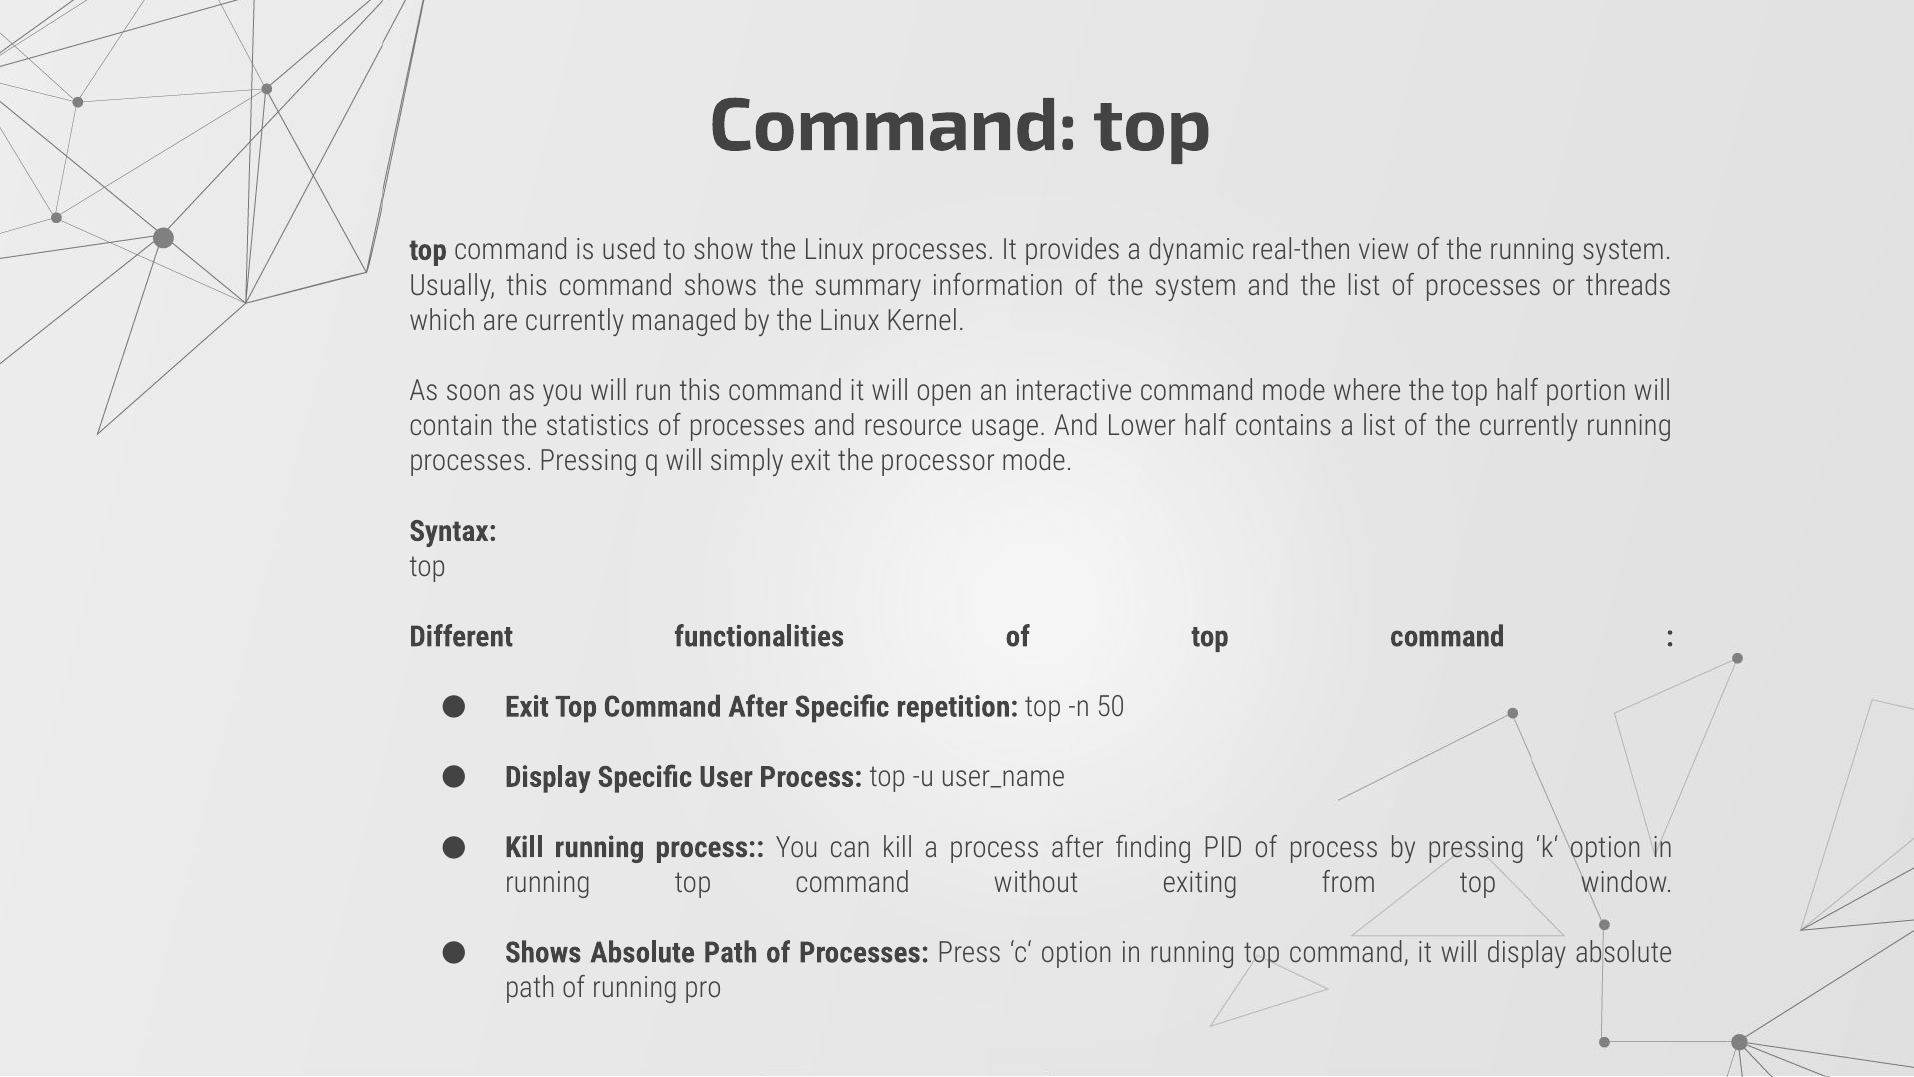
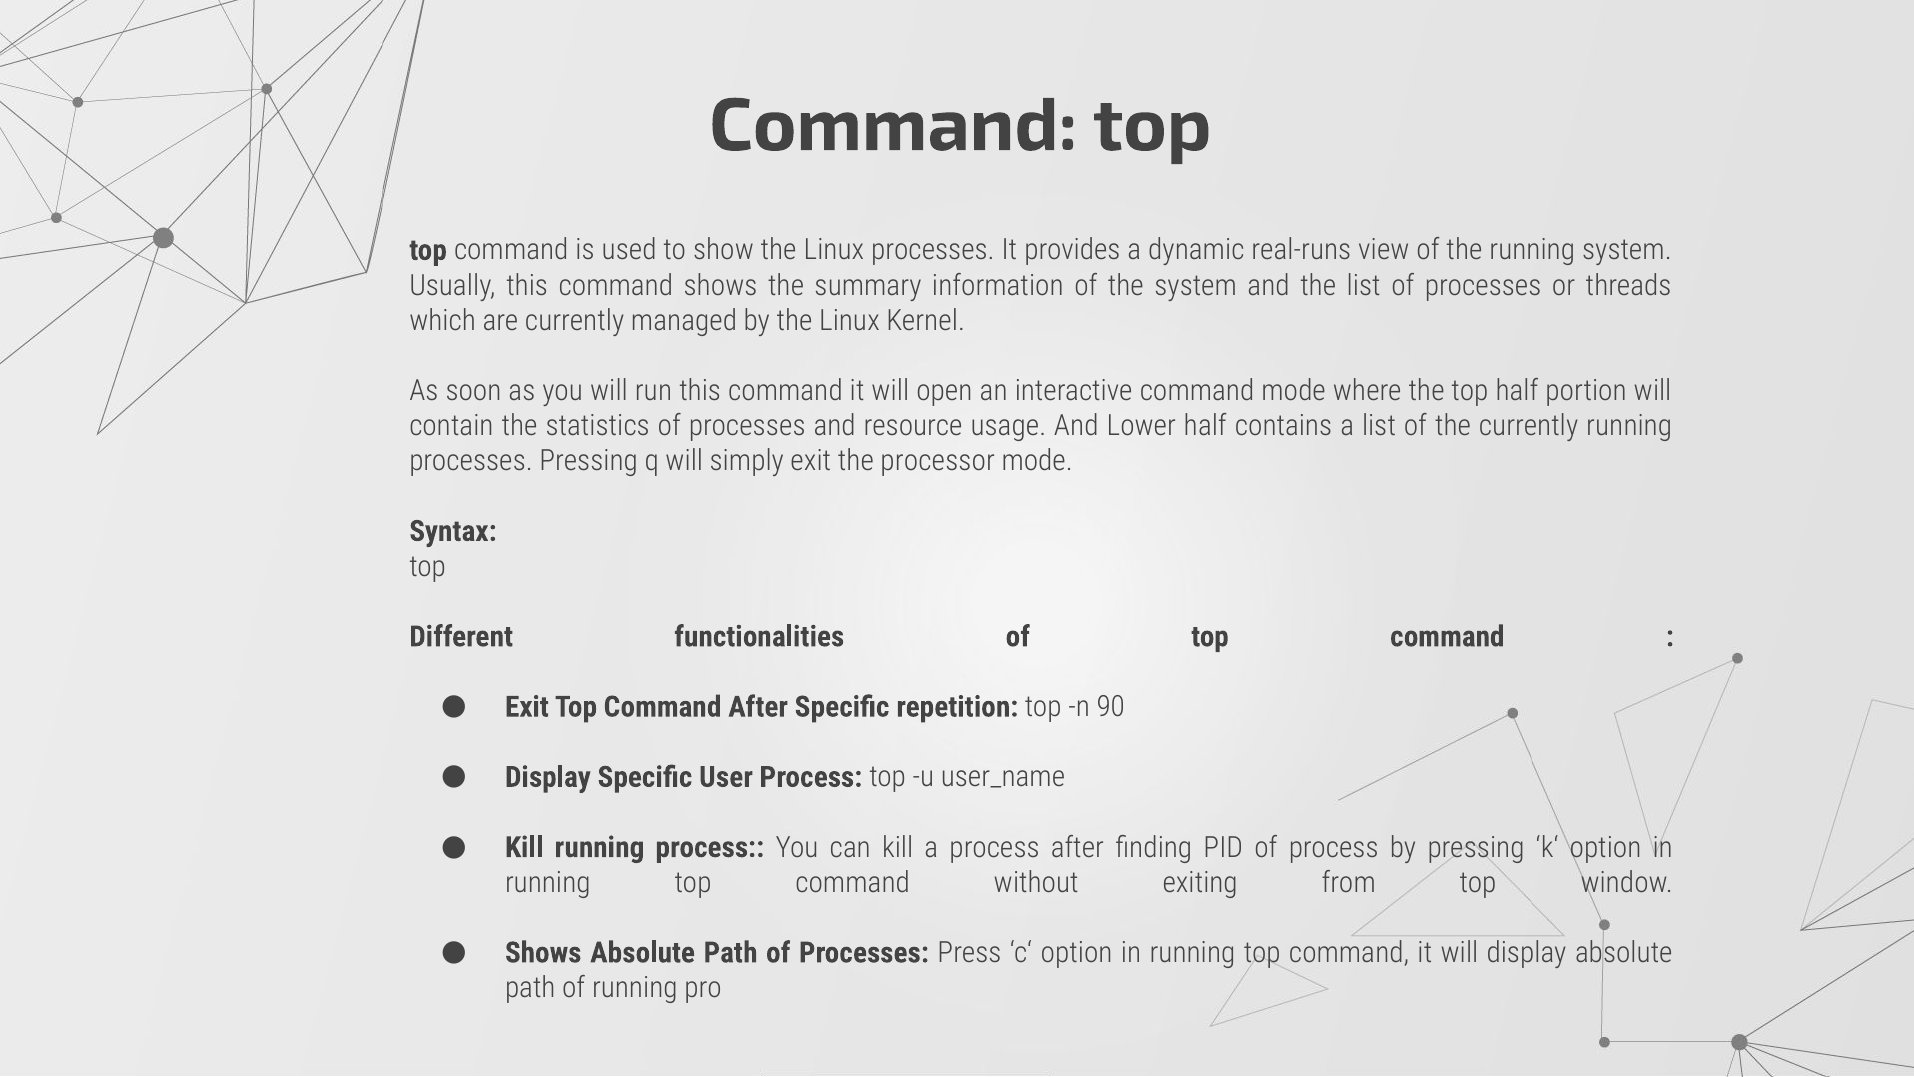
real-then: real-then -> real-runs
50: 50 -> 90
